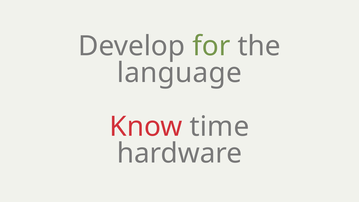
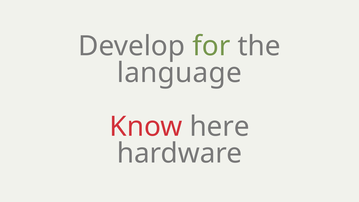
time: time -> here
